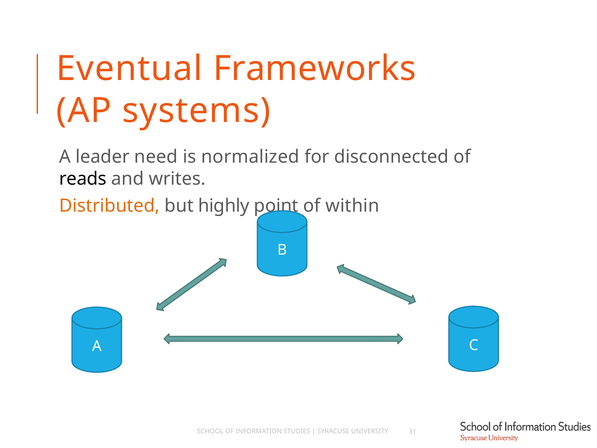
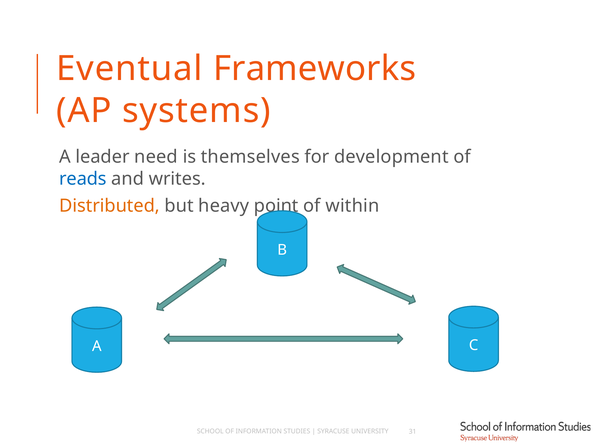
normalized: normalized -> themselves
disconnected: disconnected -> development
reads colour: black -> blue
highly: highly -> heavy
